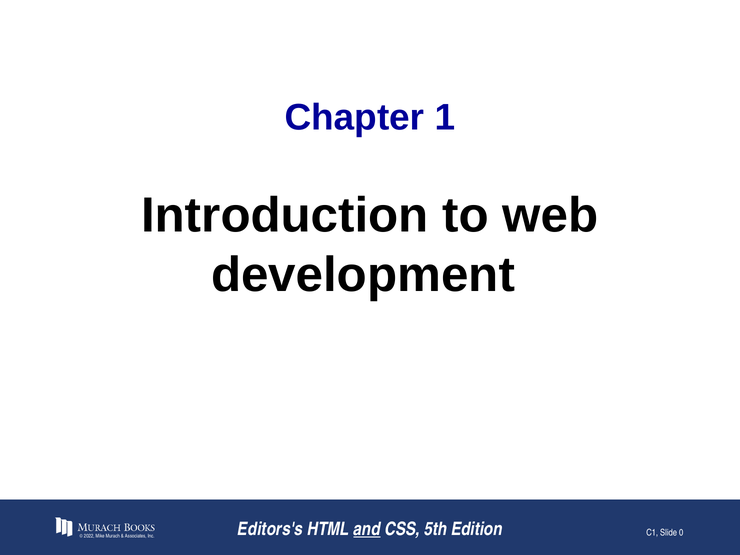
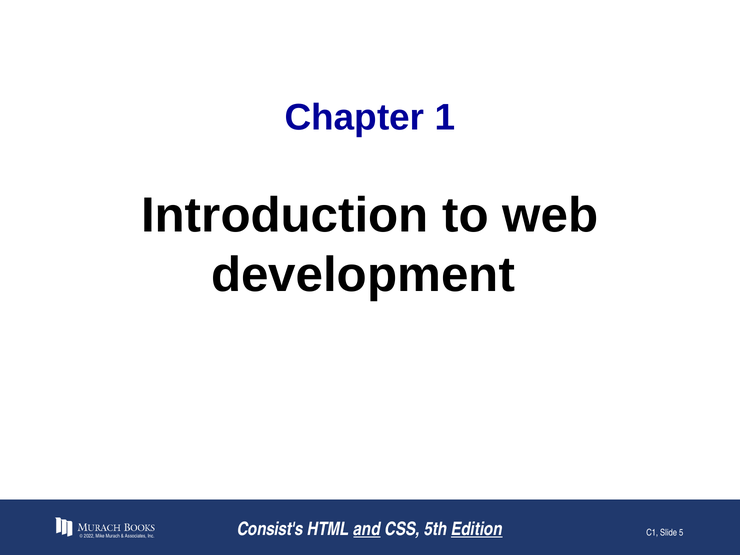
Editors's: Editors's -> Consist's
Edition underline: none -> present
0: 0 -> 5
